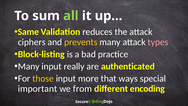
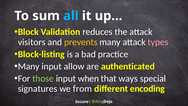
all colour: light green -> light blue
Same: Same -> Block
ciphers: ciphers -> visitors
really: really -> allow
those colour: yellow -> light green
more: more -> when
important: important -> signatures
